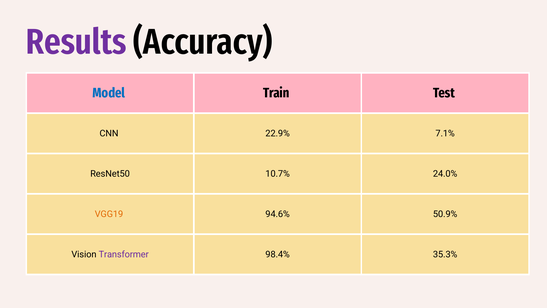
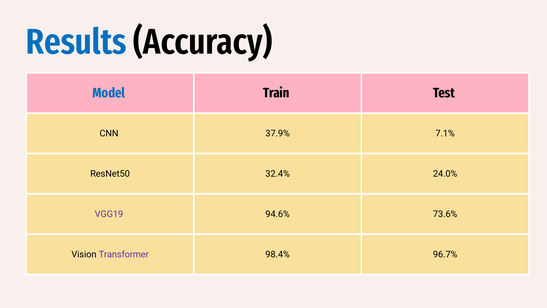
Results colour: purple -> blue
22.9%: 22.9% -> 37.9%
10.7%: 10.7% -> 32.4%
VGG19 colour: orange -> purple
50.9%: 50.9% -> 73.6%
35.3%: 35.3% -> 96.7%
